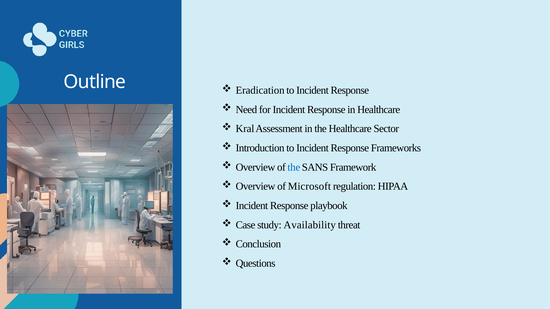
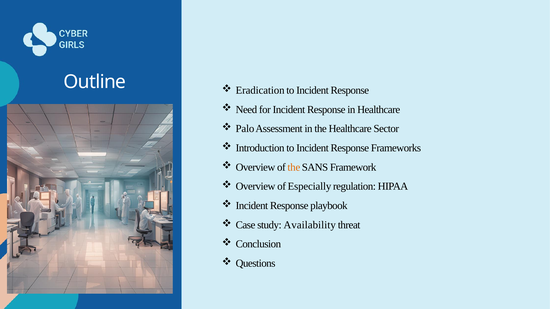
Kral: Kral -> Palo
the at (294, 167) colour: blue -> orange
Microsoft: Microsoft -> Especially
